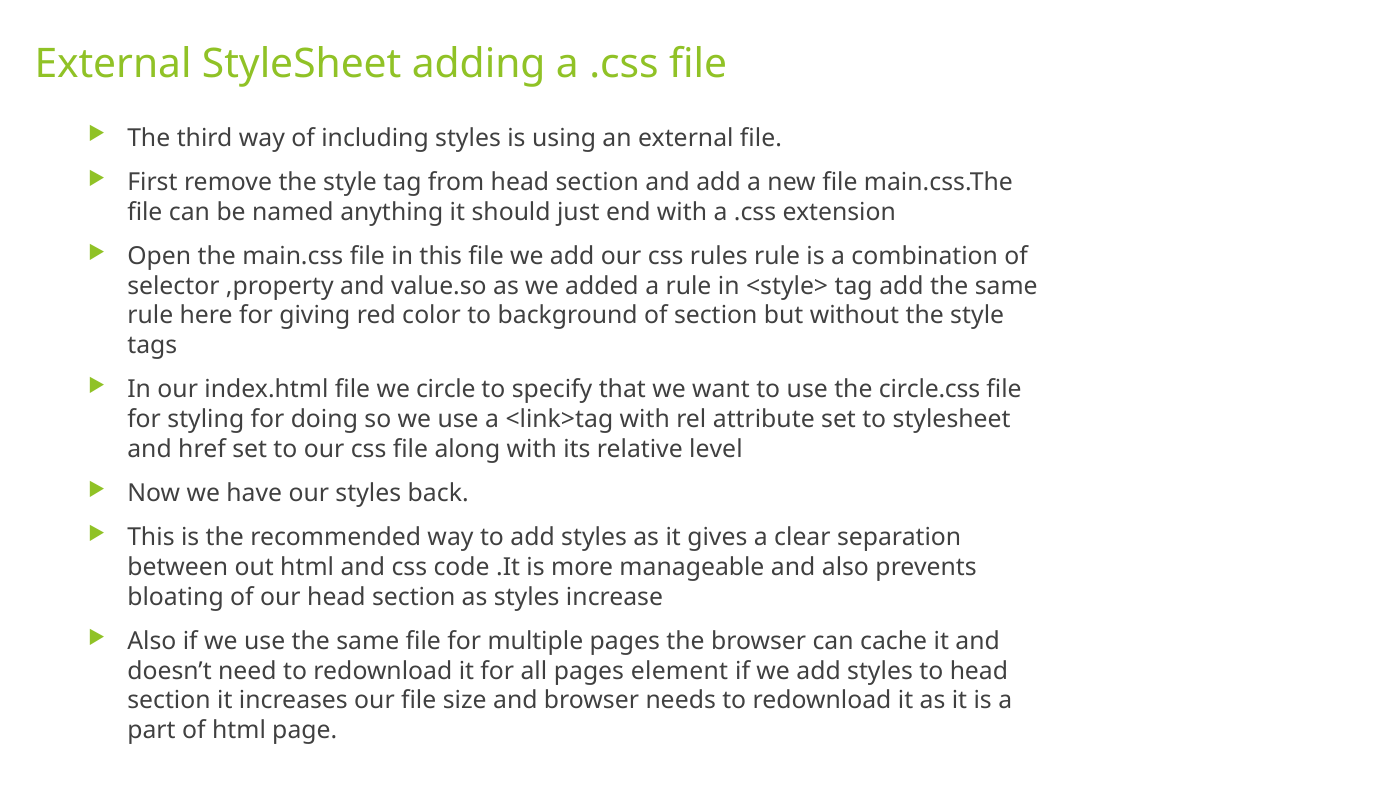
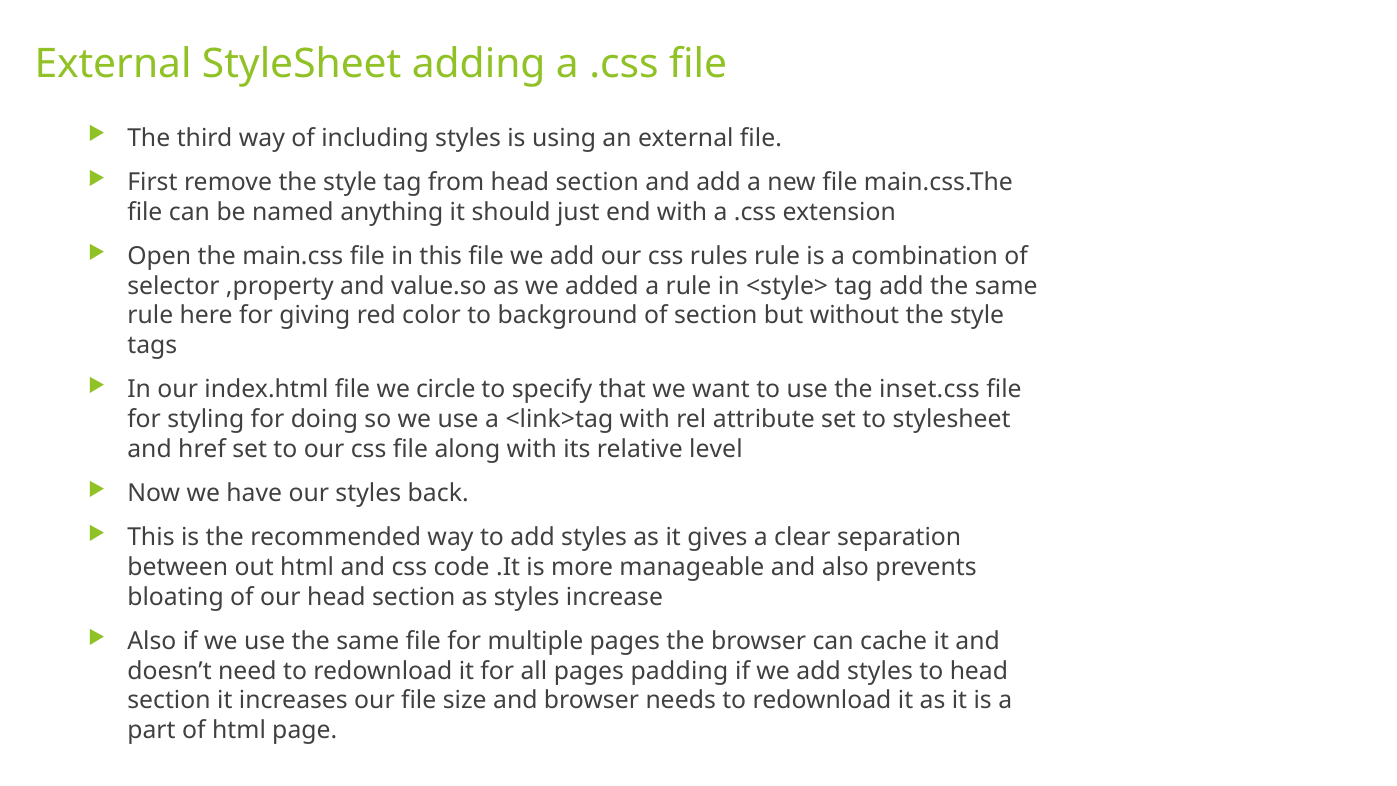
circle.css: circle.css -> inset.css
element: element -> padding
